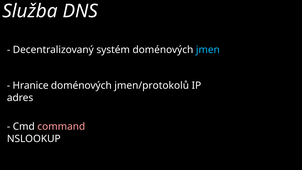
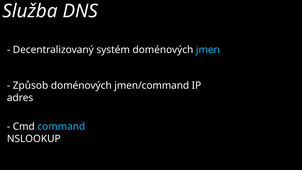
Hranice: Hranice -> Způsob
jmen/protokolů: jmen/protokolů -> jmen/command
command colour: pink -> light blue
